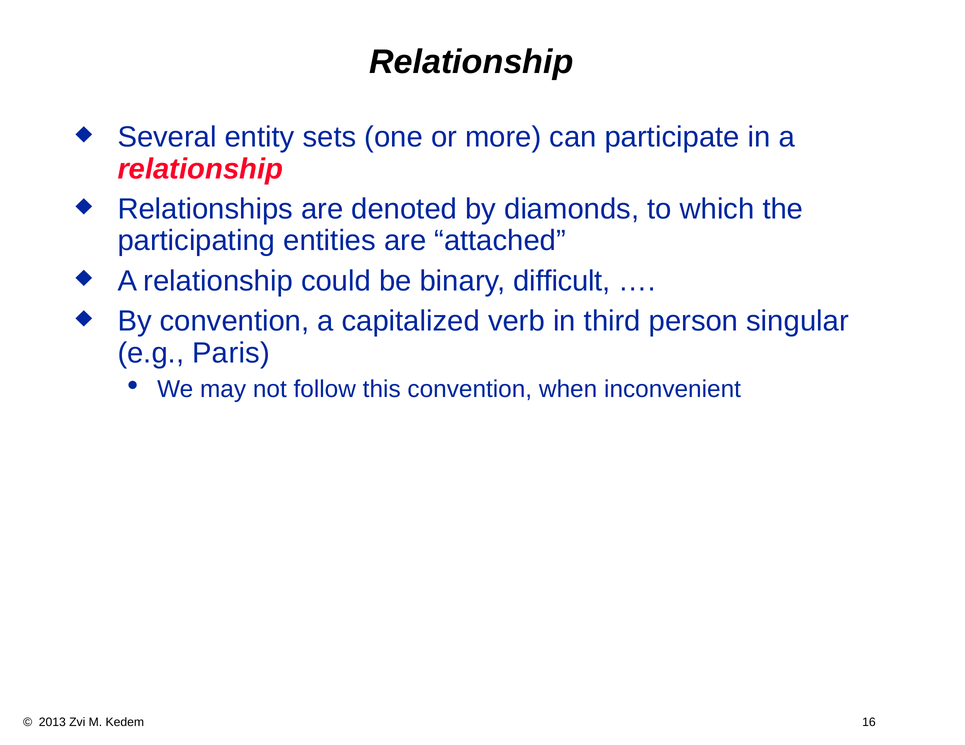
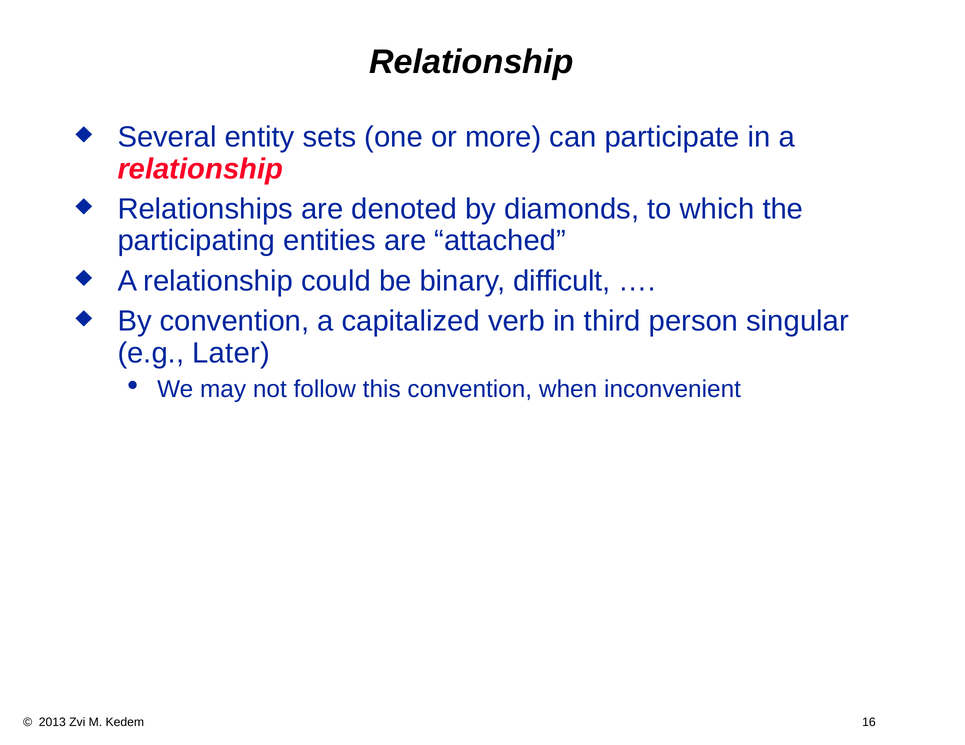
Paris: Paris -> Later
